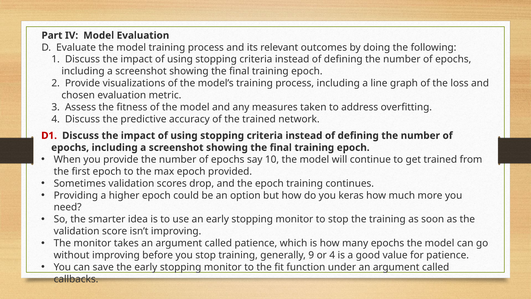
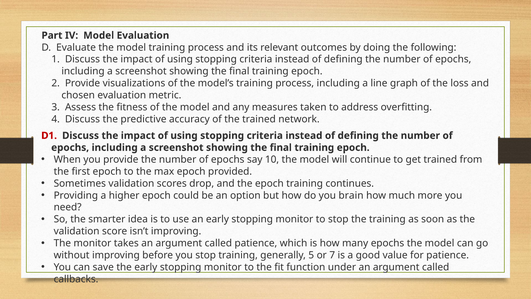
keras: keras -> brain
9: 9 -> 5
or 4: 4 -> 7
